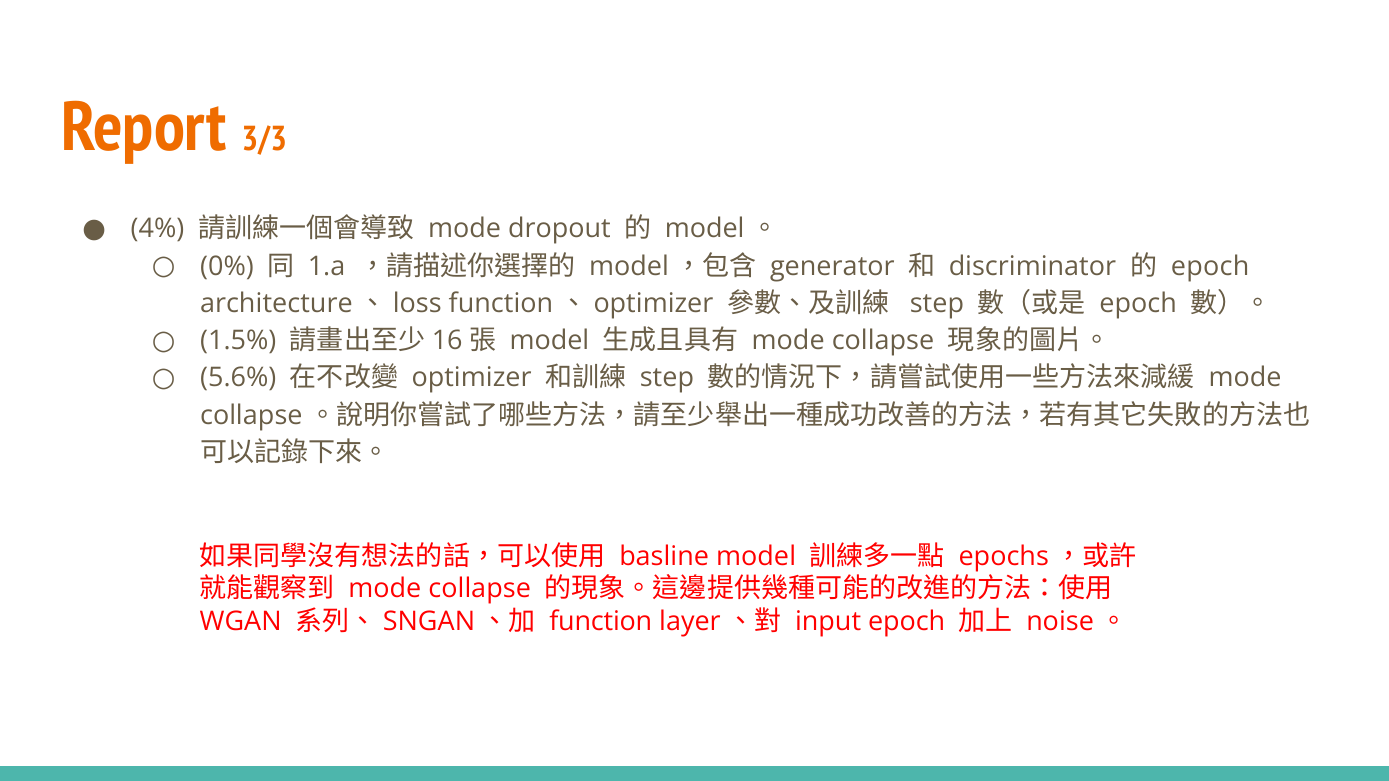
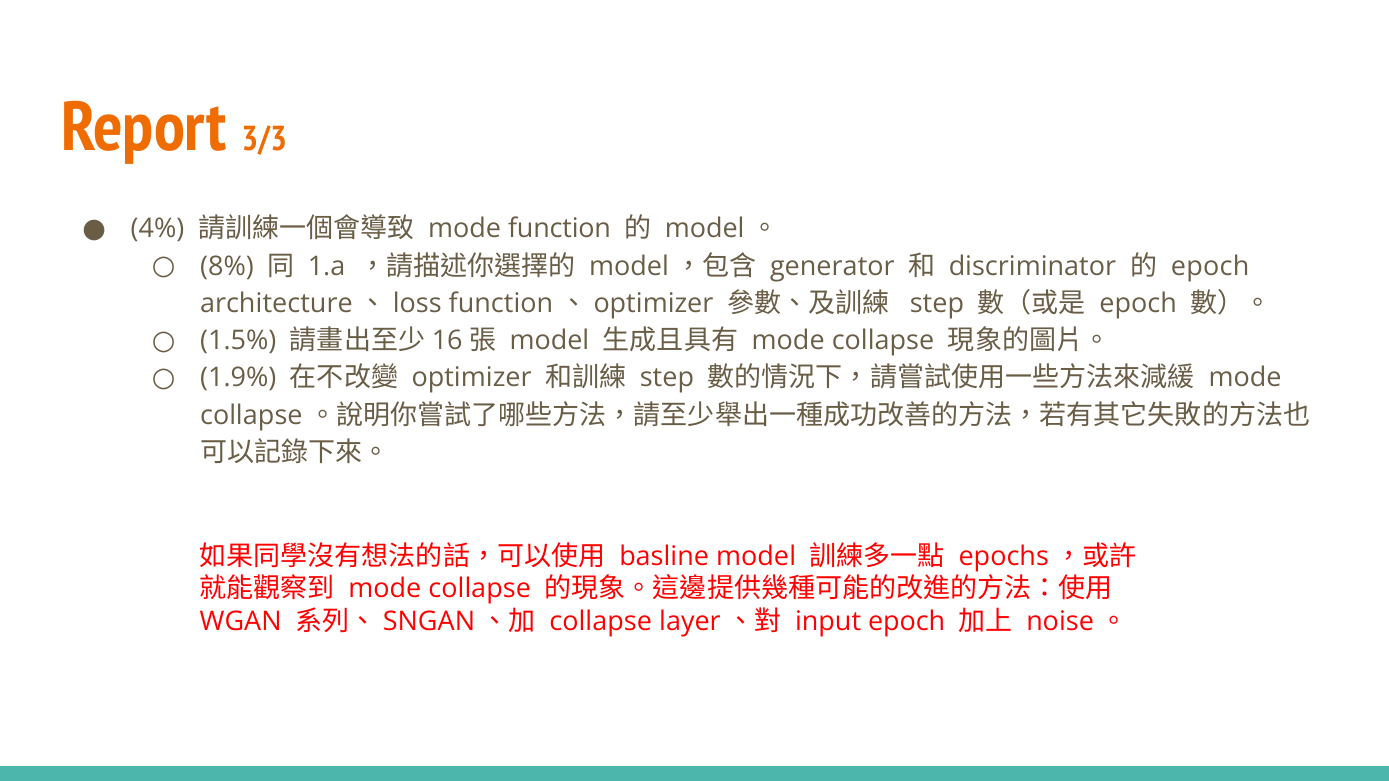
mode dropout: dropout -> function
0%: 0% -> 8%
5.6%: 5.6% -> 1.9%
function at (601, 622): function -> collapse
